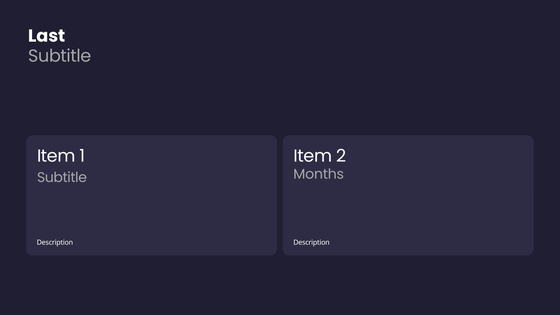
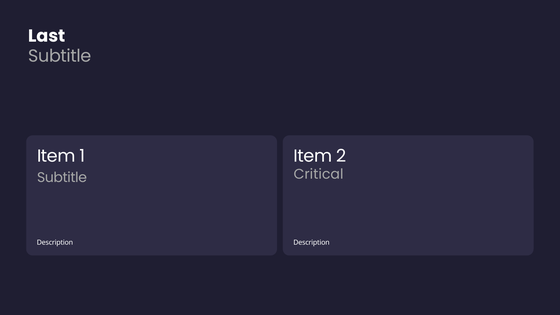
Months: Months -> Critical
